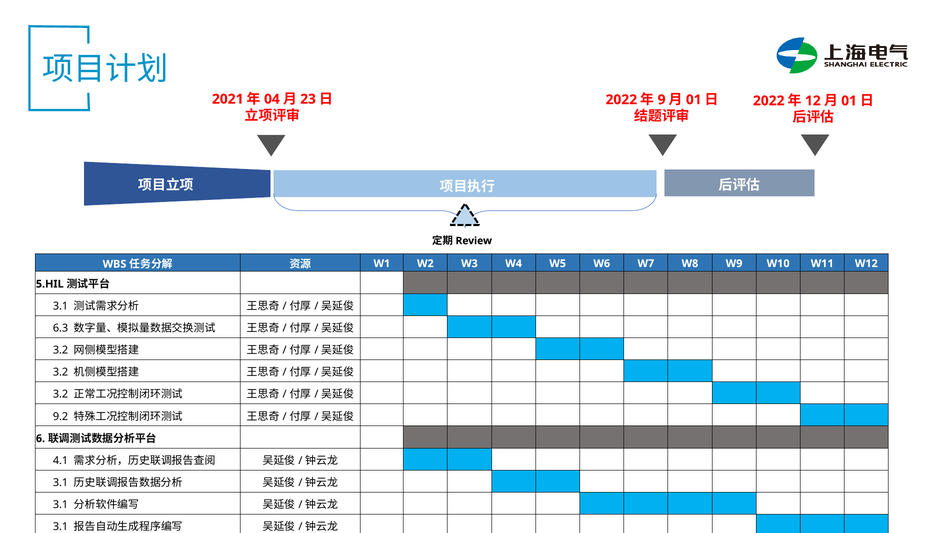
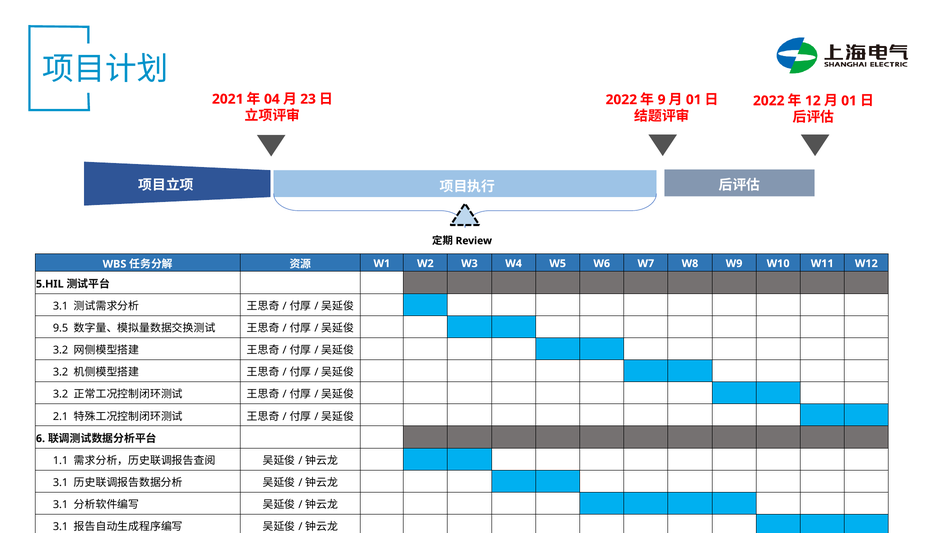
6.3: 6.3 -> 9.5
9.2: 9.2 -> 2.1
4.1: 4.1 -> 1.1
